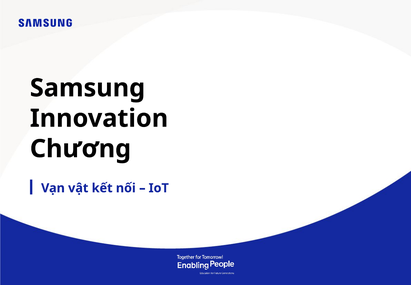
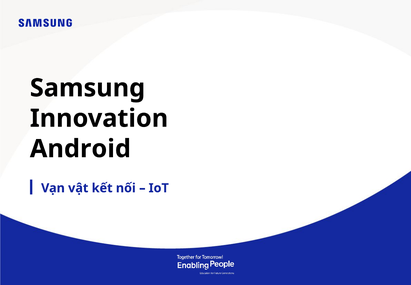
Chương: Chương -> Android
